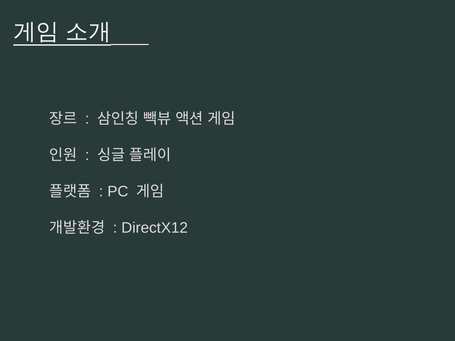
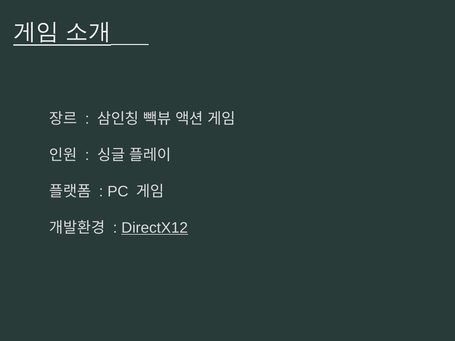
DirectX12 underline: none -> present
